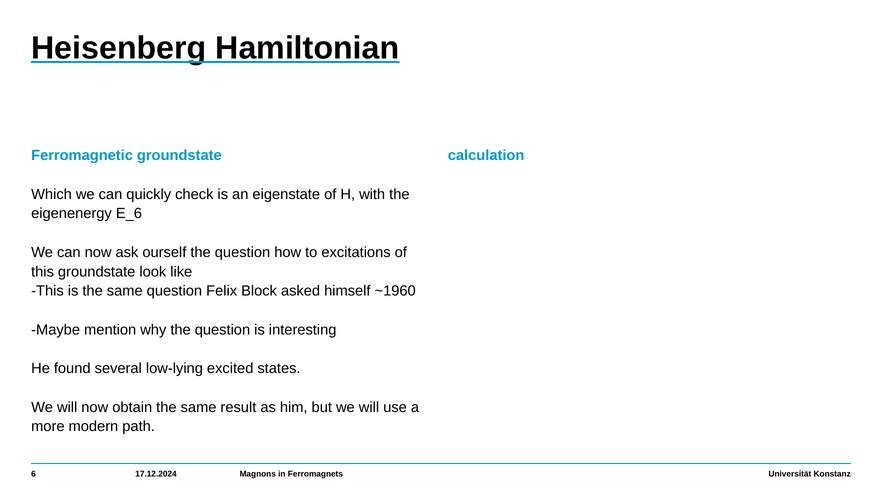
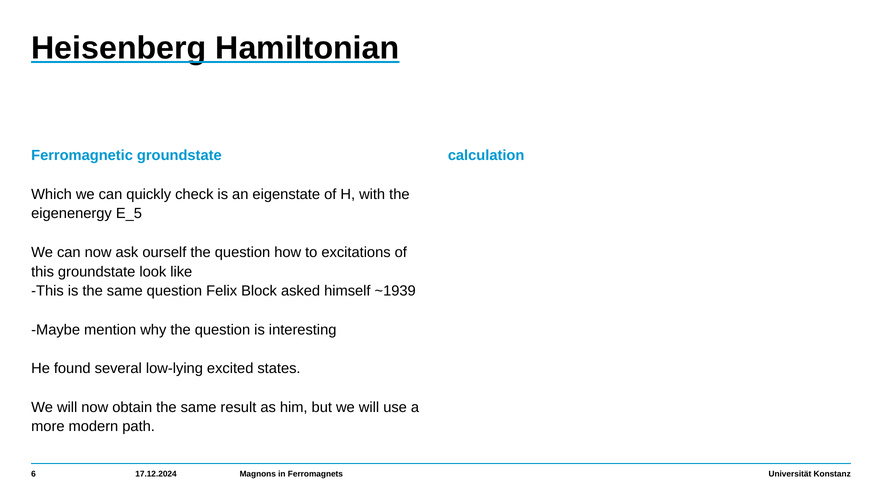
E_6: E_6 -> E_5
~1960: ~1960 -> ~1939
